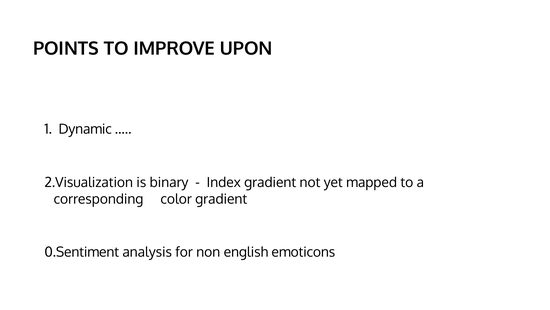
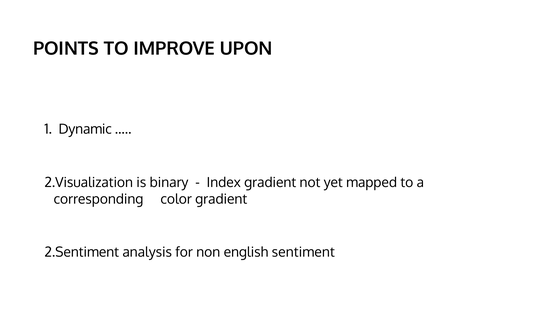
0.Sentiment: 0.Sentiment -> 2.Sentiment
emoticons: emoticons -> sentiment
